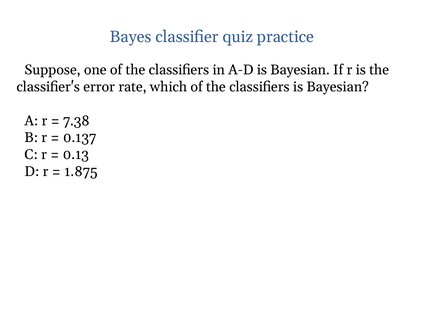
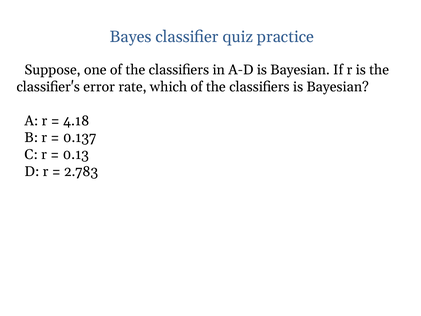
7.38: 7.38 -> 4.18
1.875: 1.875 -> 2.783
